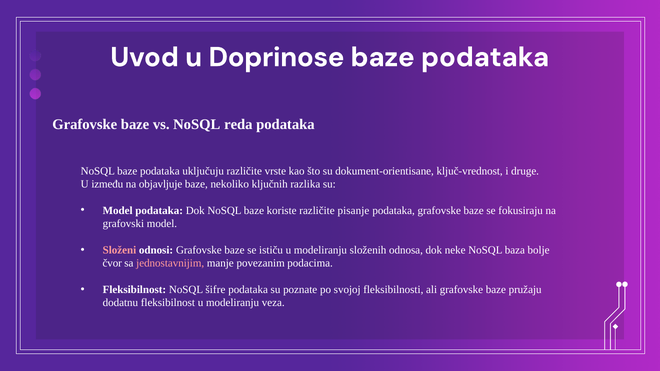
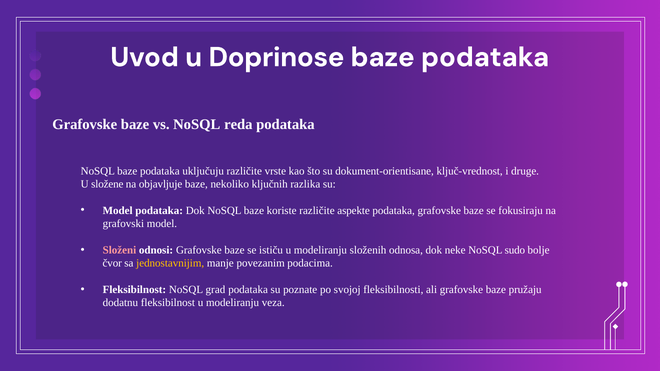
između: između -> složene
pisanje: pisanje -> aspekte
baza: baza -> sudo
jednostavnijim colour: pink -> yellow
šifre: šifre -> grad
